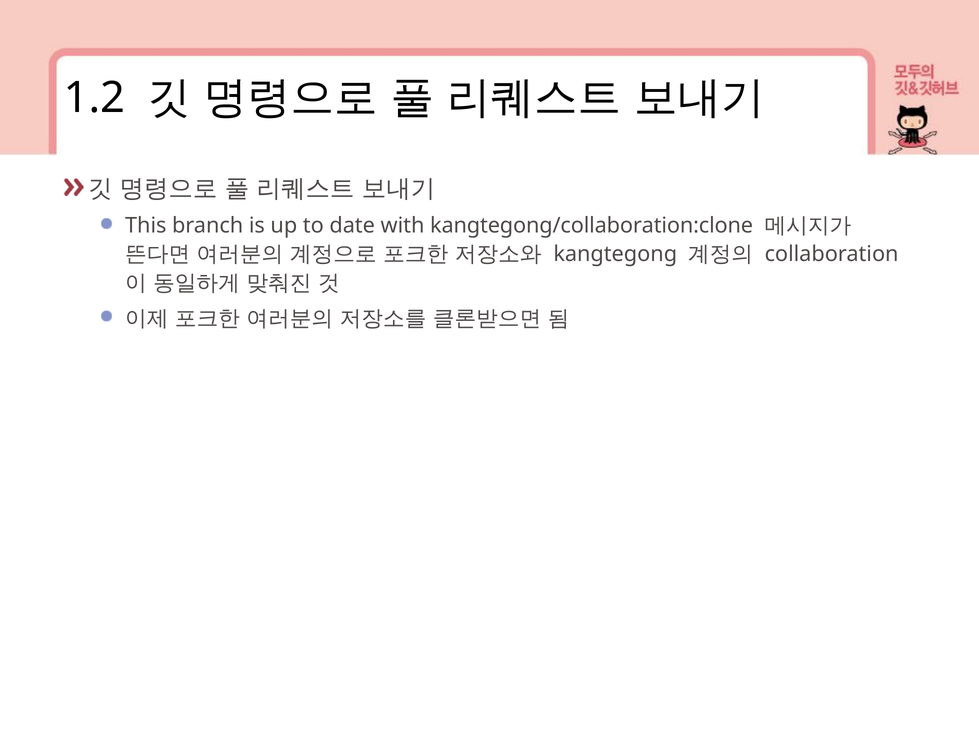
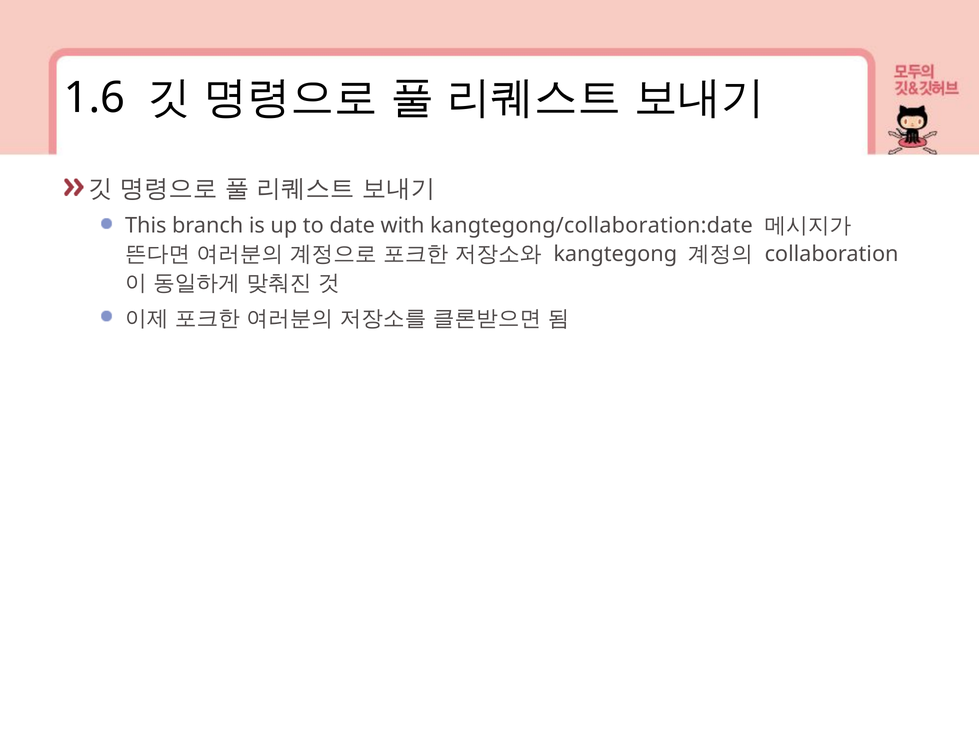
1.2: 1.2 -> 1.6
kangtegong/collaboration:clone: kangtegong/collaboration:clone -> kangtegong/collaboration:date
